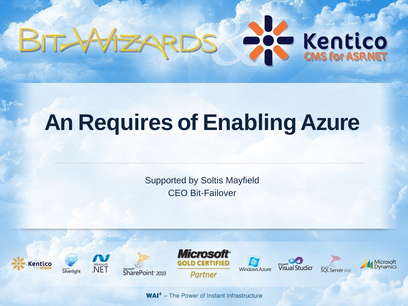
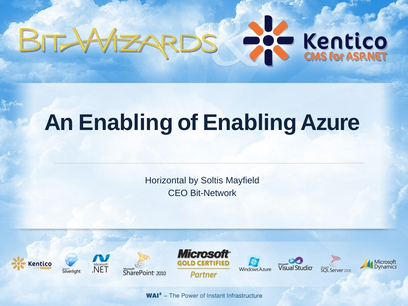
An Requires: Requires -> Enabling
Supported: Supported -> Horizontal
Bit-Failover: Bit-Failover -> Bit-Network
